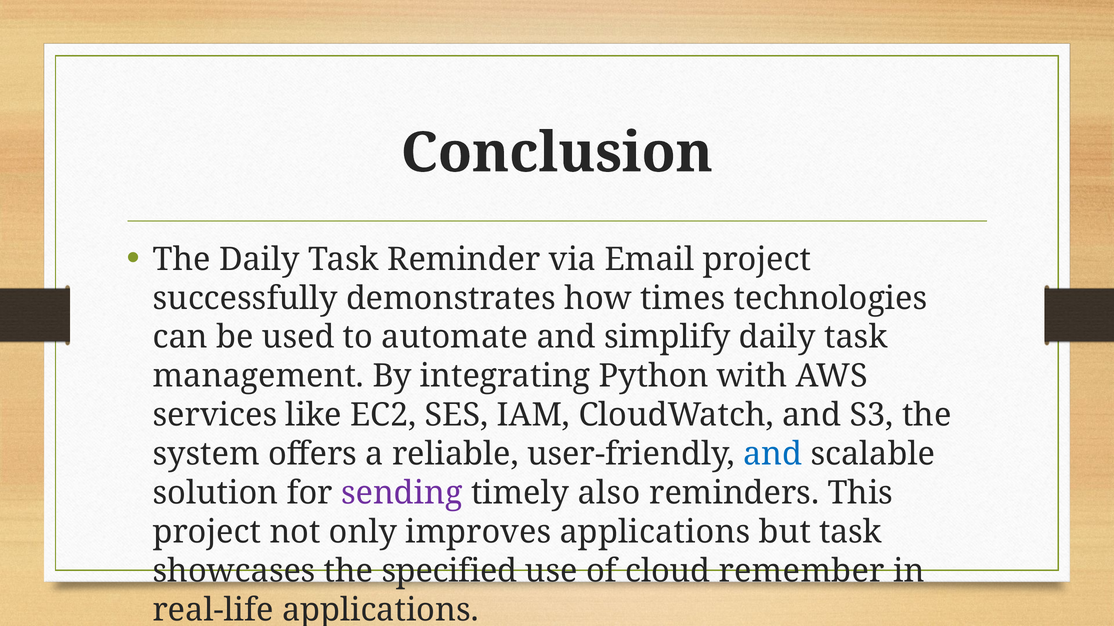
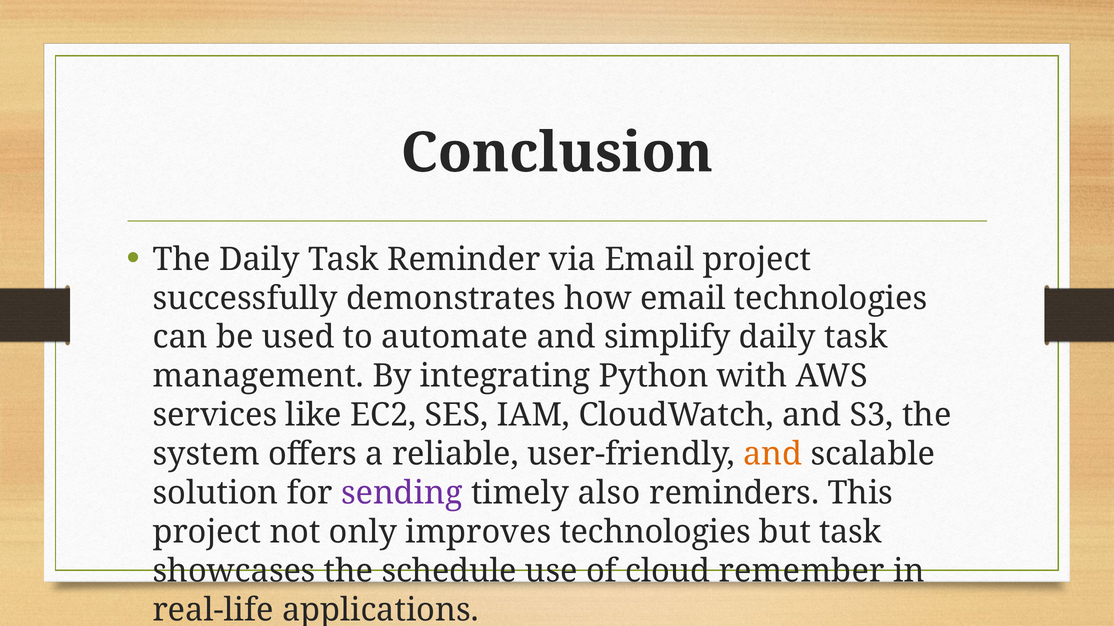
how times: times -> email
and at (773, 455) colour: blue -> orange
improves applications: applications -> technologies
specified: specified -> schedule
